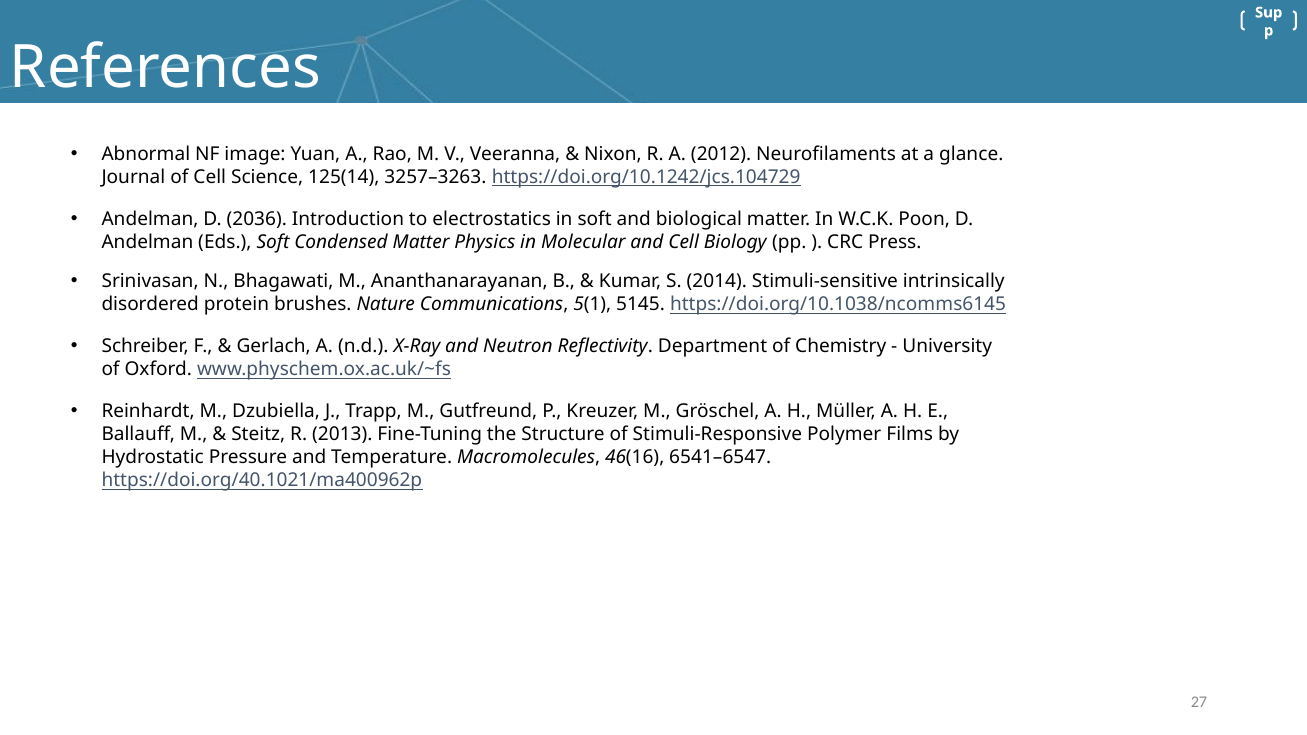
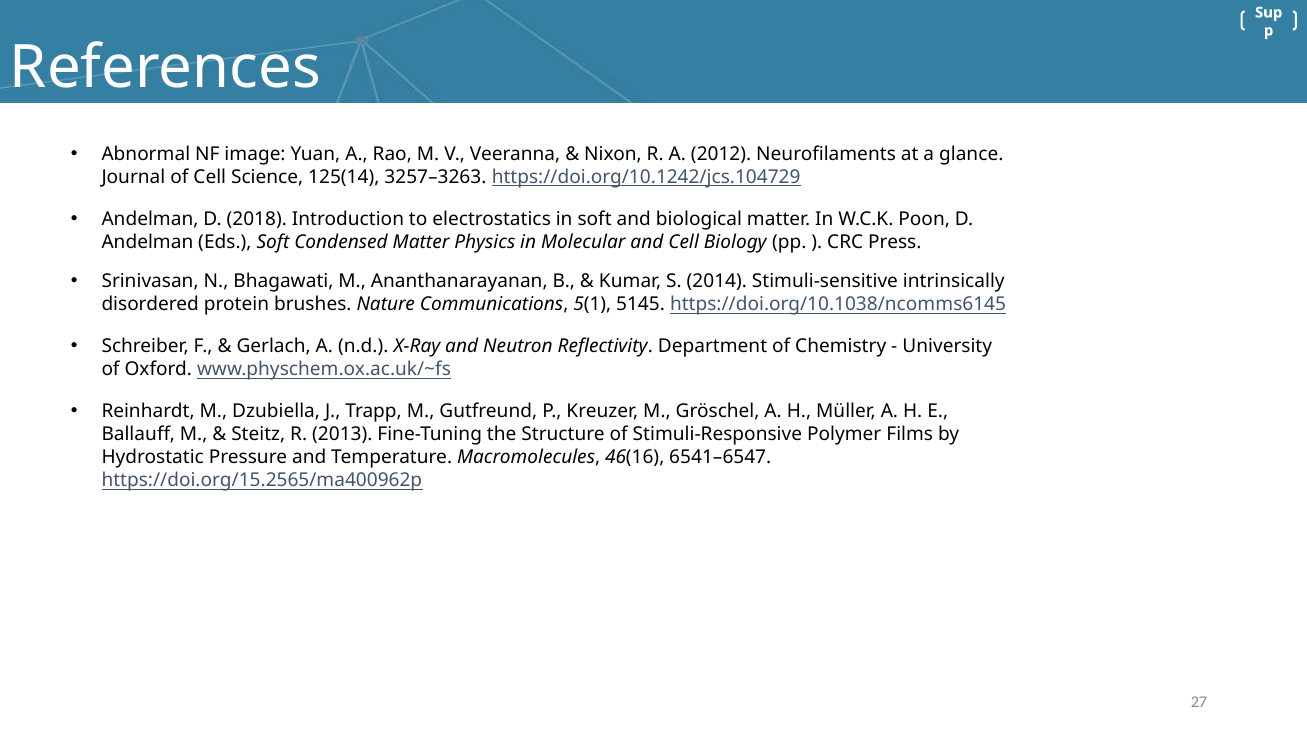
2036: 2036 -> 2018
https://doi.org/40.1021/ma400962p: https://doi.org/40.1021/ma400962p -> https://doi.org/15.2565/ma400962p
